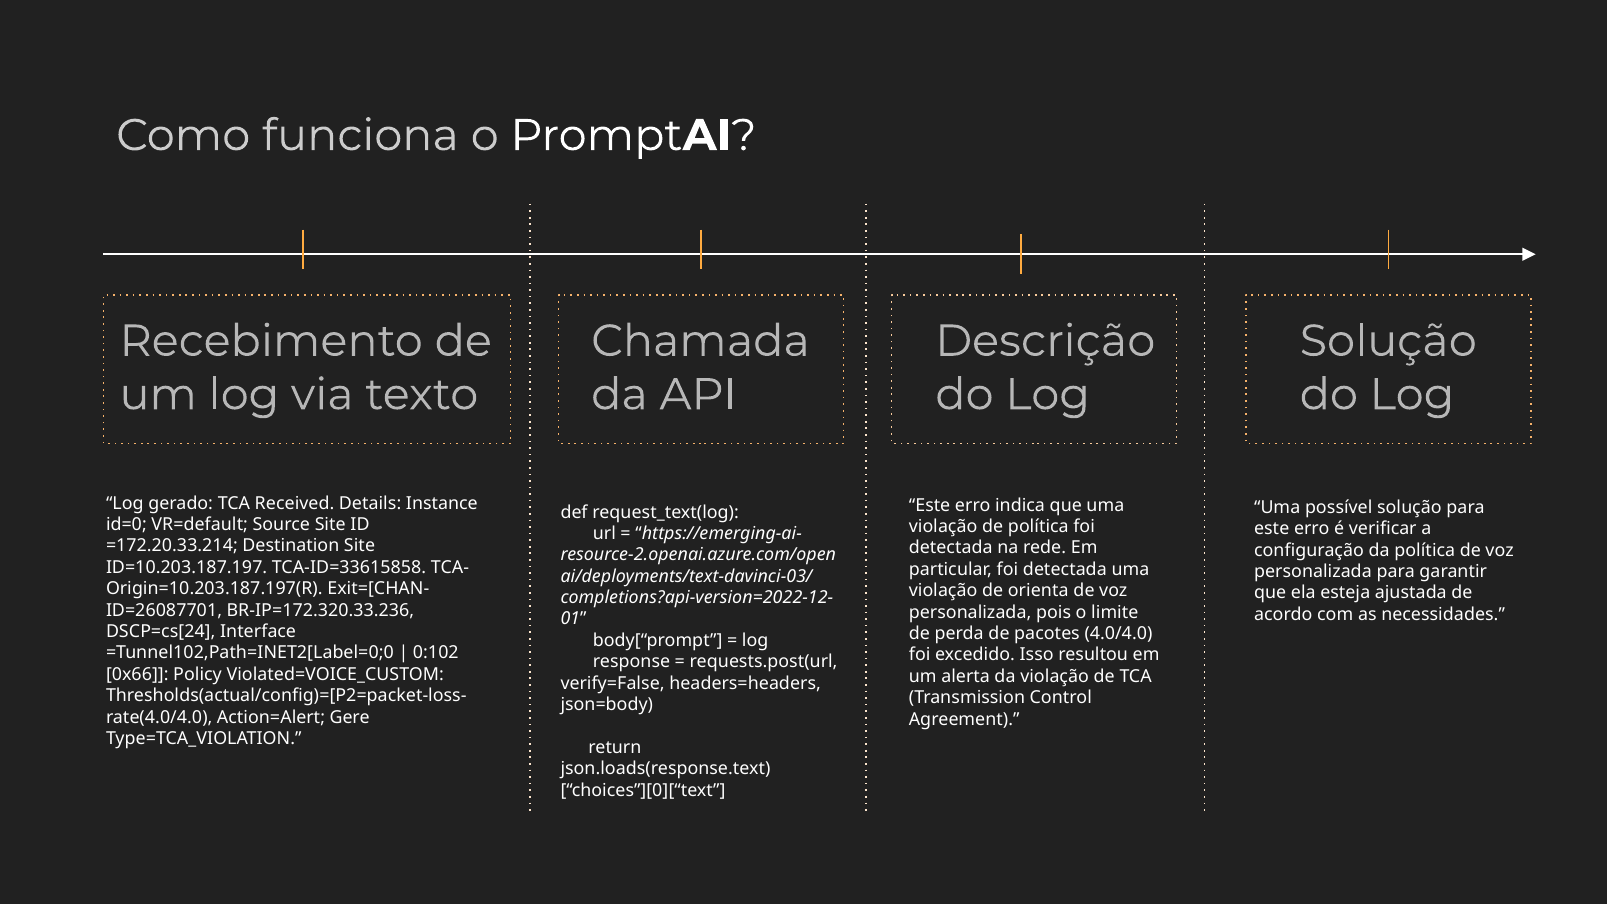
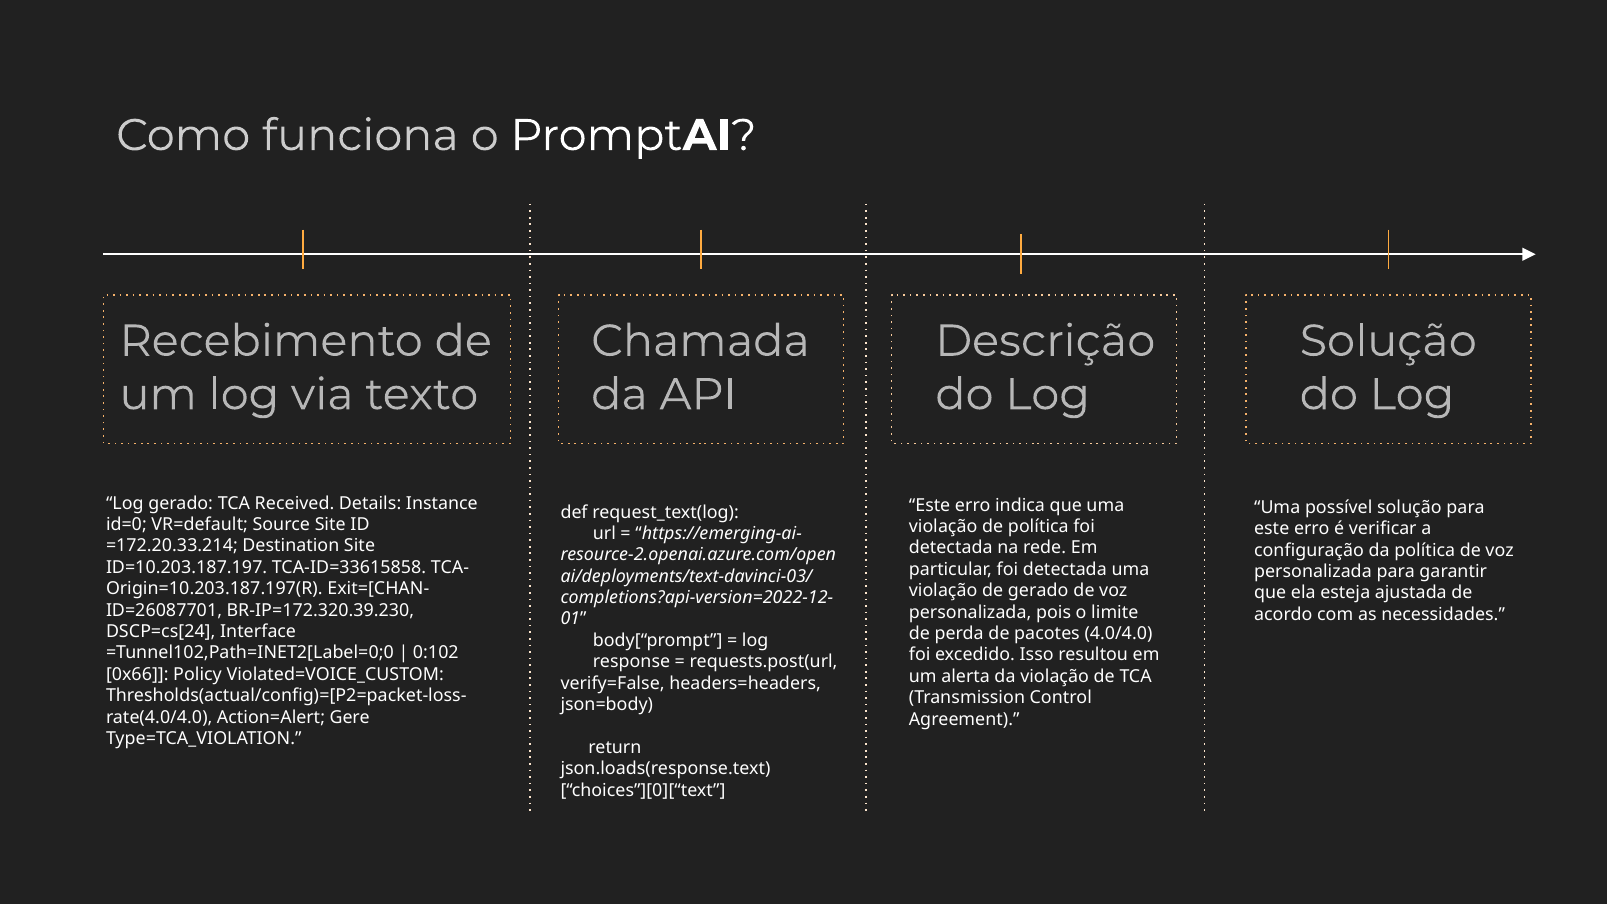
de orienta: orienta -> gerado
BR-IP=172.320.33.236: BR-IP=172.320.33.236 -> BR-IP=172.320.39.230
